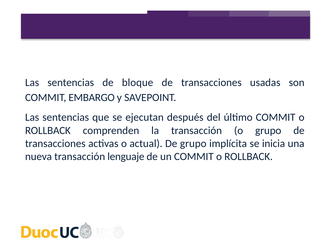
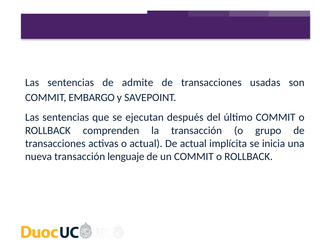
bloque: bloque -> admite
De grupo: grupo -> actual
